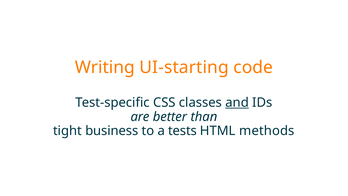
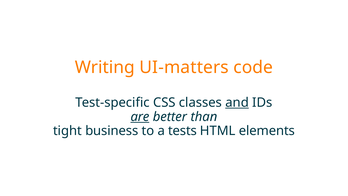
UI-starting: UI-starting -> UI-matters
are underline: none -> present
methods: methods -> elements
